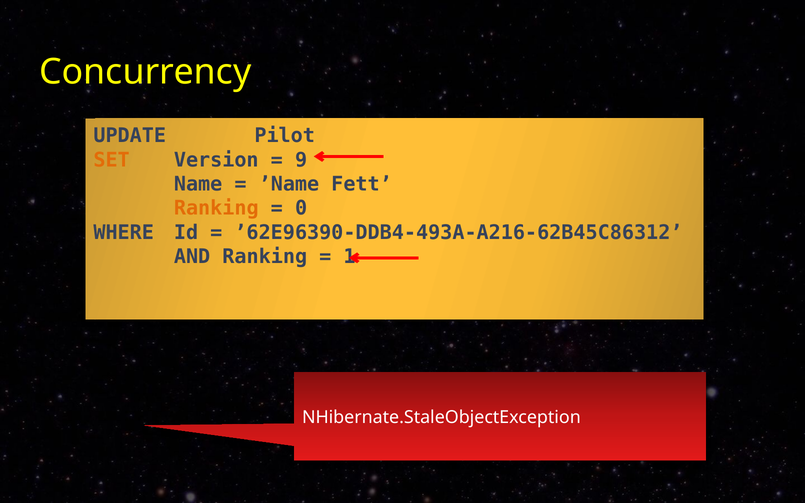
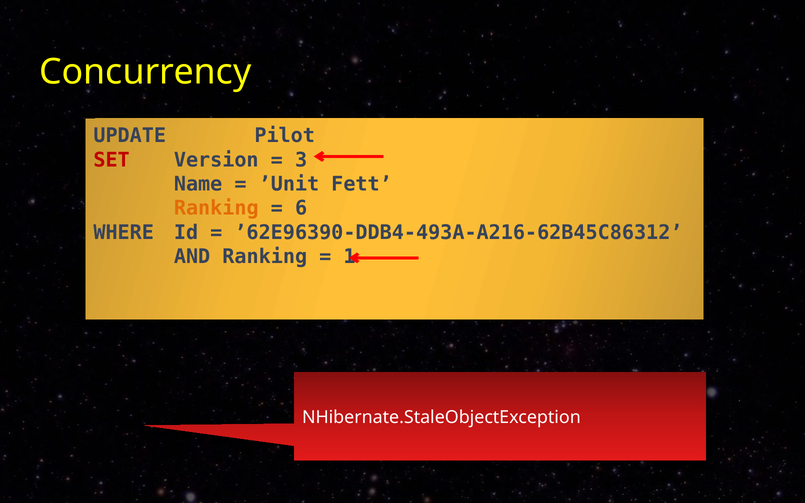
SET colour: orange -> red
9: 9 -> 3
’Name: ’Name -> ’Unit
0: 0 -> 6
